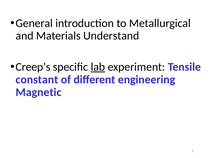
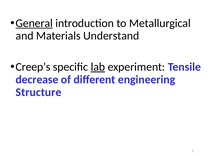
General underline: none -> present
constant: constant -> decrease
Magnetic: Magnetic -> Structure
